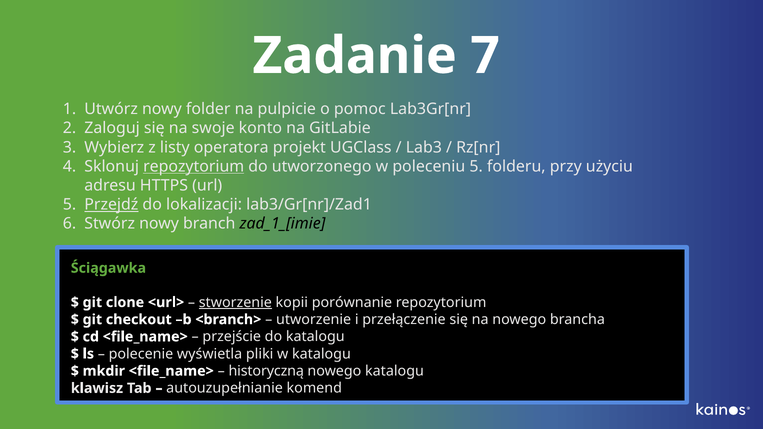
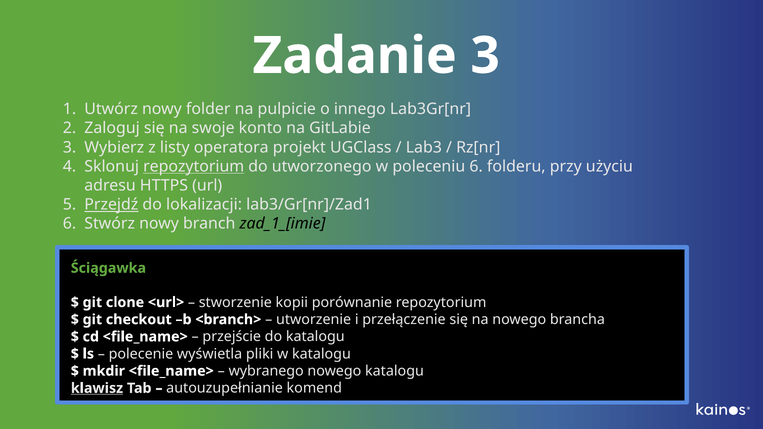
Zadanie 7: 7 -> 3
pomoc: pomoc -> innego
poleceniu 5: 5 -> 6
stworzenie underline: present -> none
historyczną: historyczną -> wybranego
klawisz underline: none -> present
